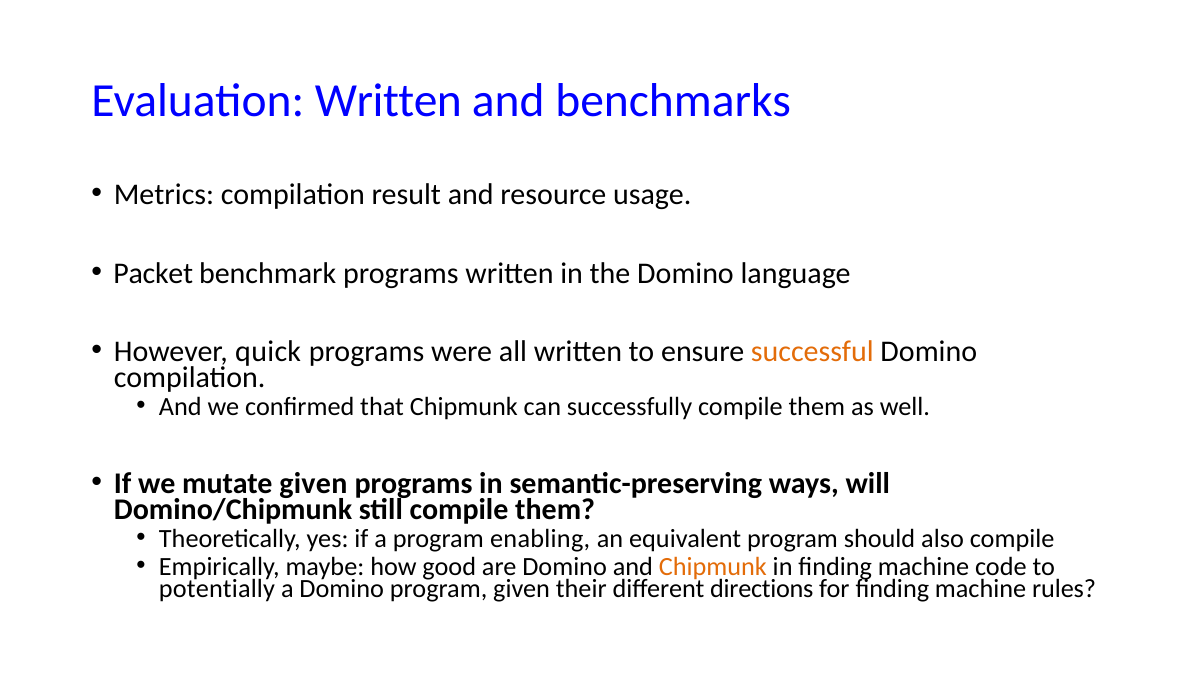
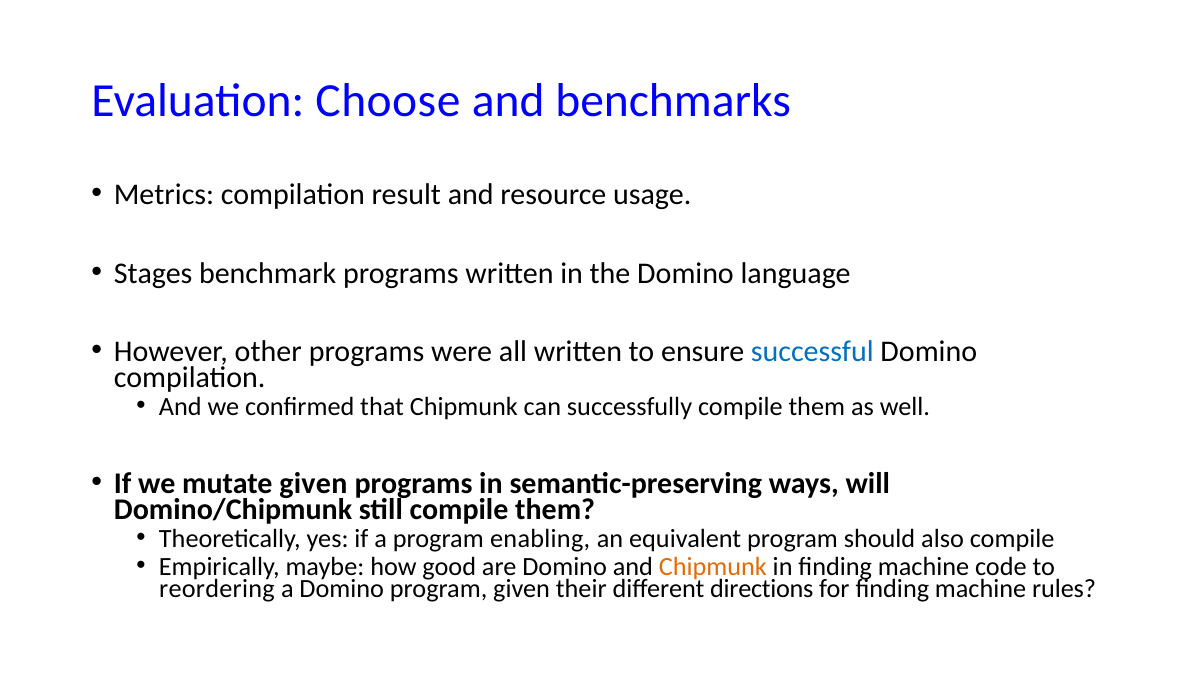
Evaluation Written: Written -> Choose
Packet: Packet -> Stages
quick: quick -> other
successful colour: orange -> blue
potentially: potentially -> reordering
